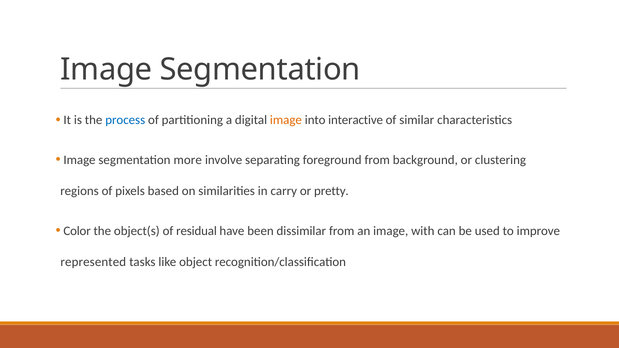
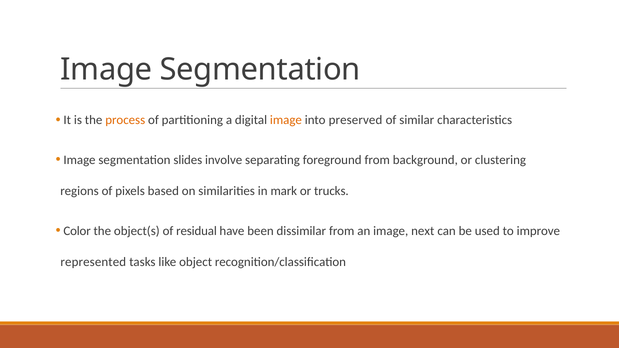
process colour: blue -> orange
interactive: interactive -> preserved
more: more -> slides
carry: carry -> mark
pretty: pretty -> trucks
with: with -> next
